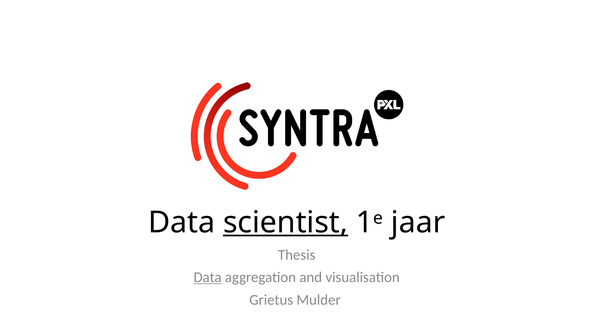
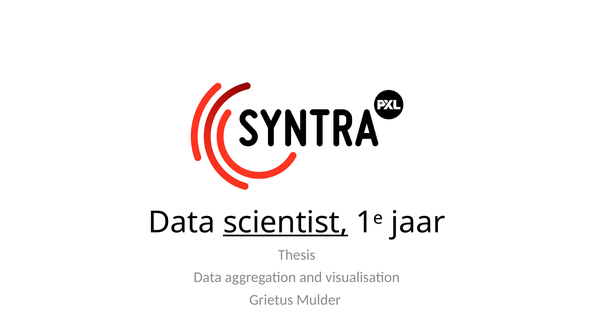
Data at (208, 277) underline: present -> none
